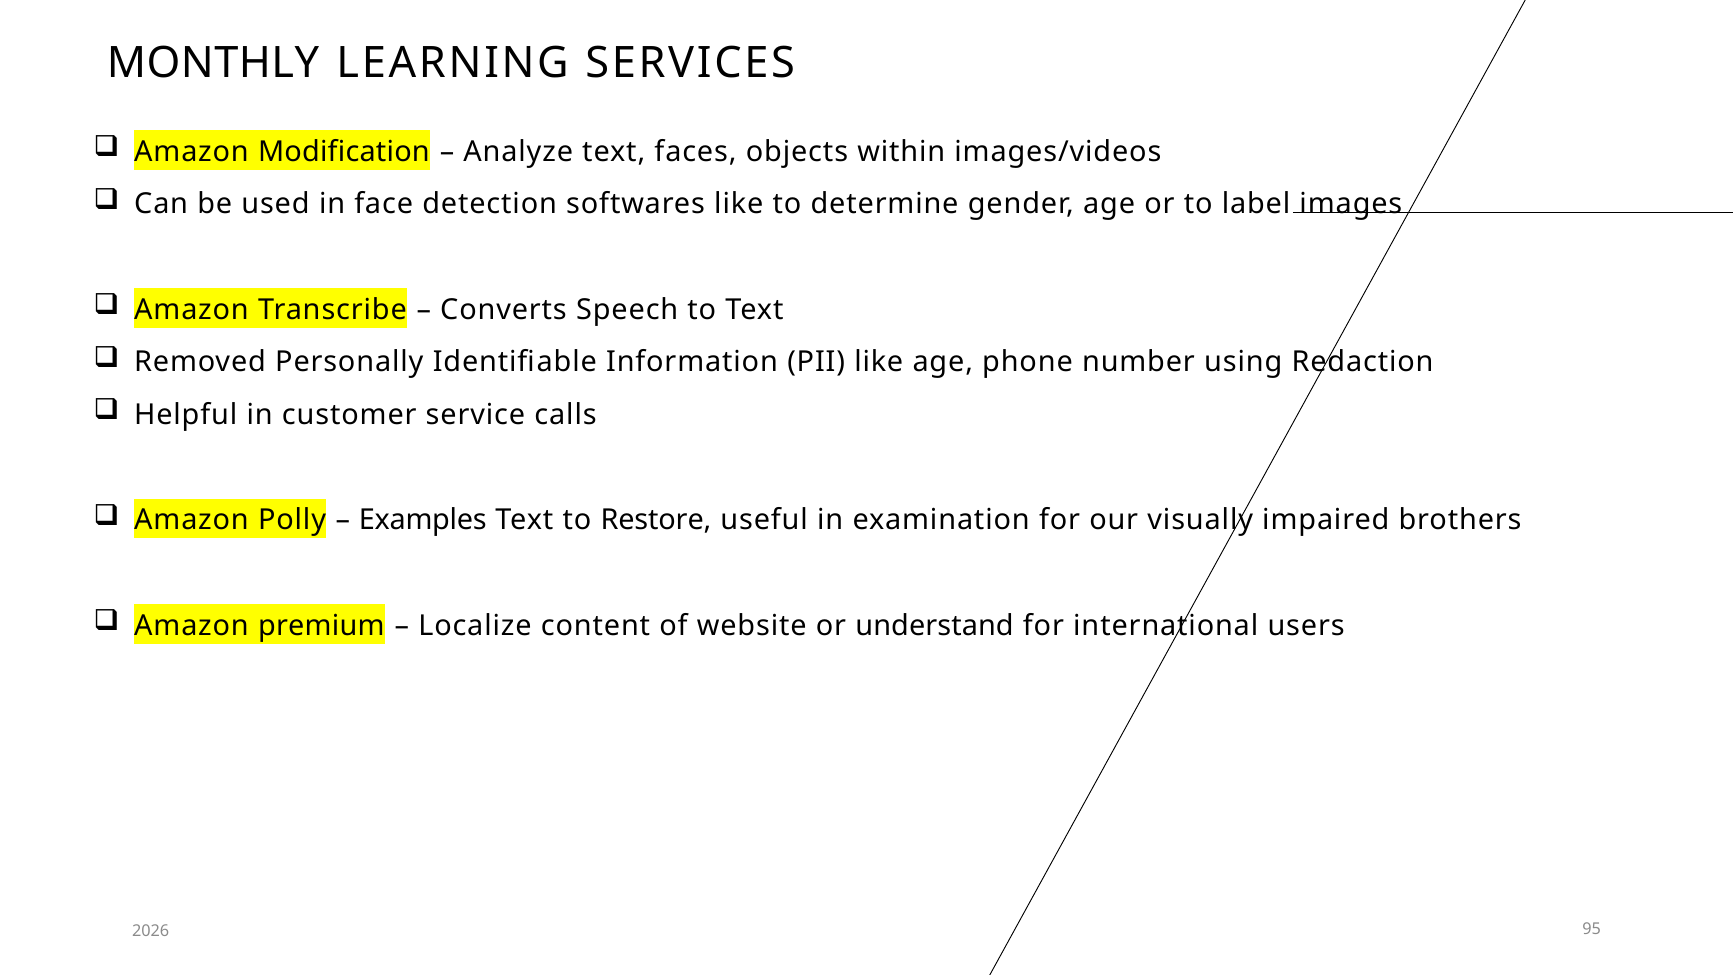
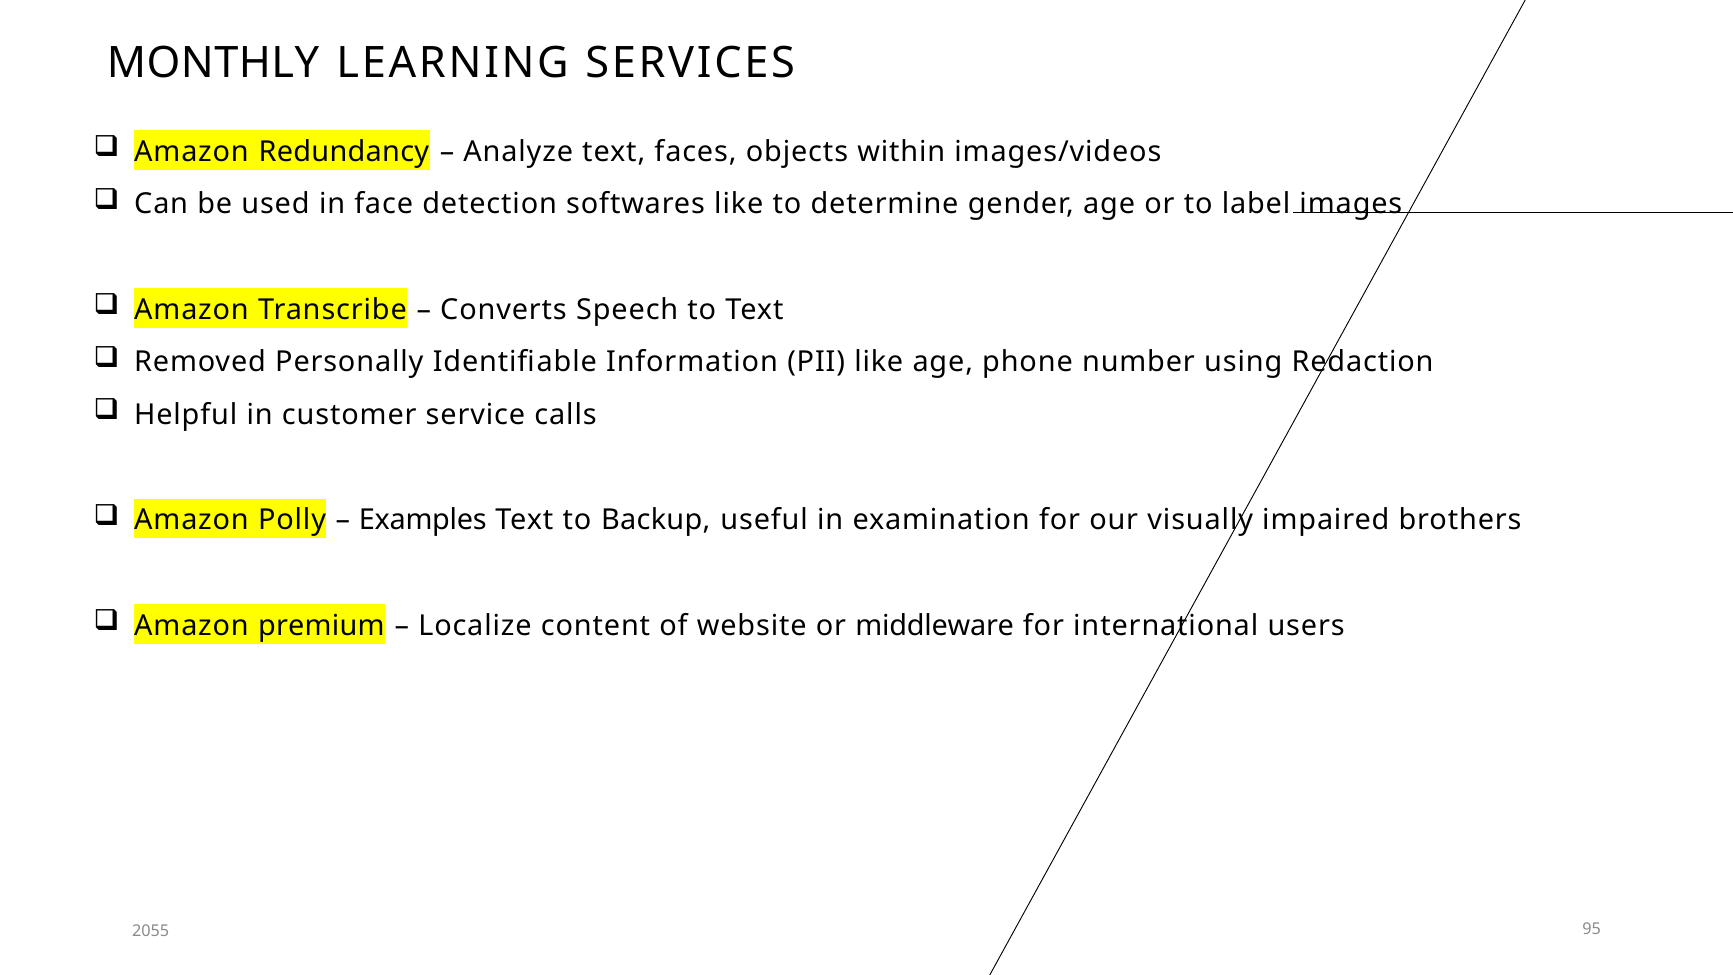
Modification: Modification -> Redundancy
Restore: Restore -> Backup
understand: understand -> middleware
2026: 2026 -> 2055
